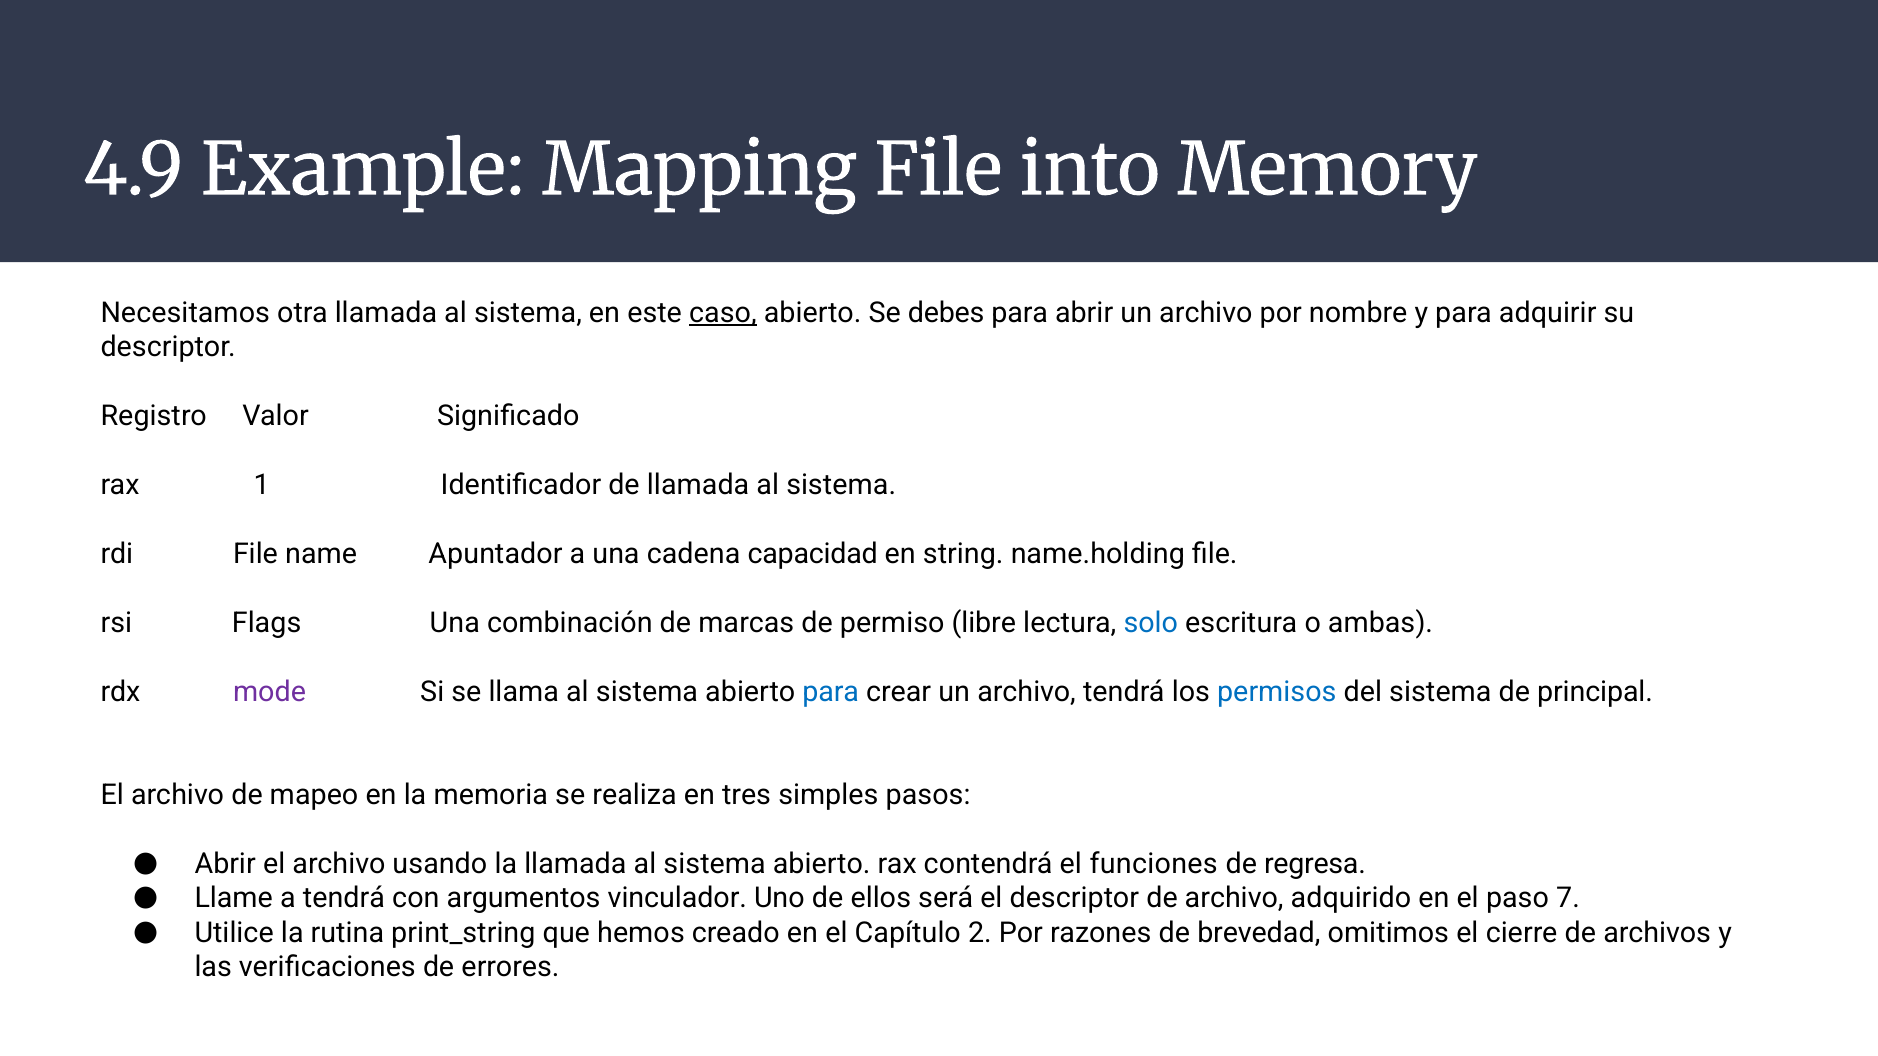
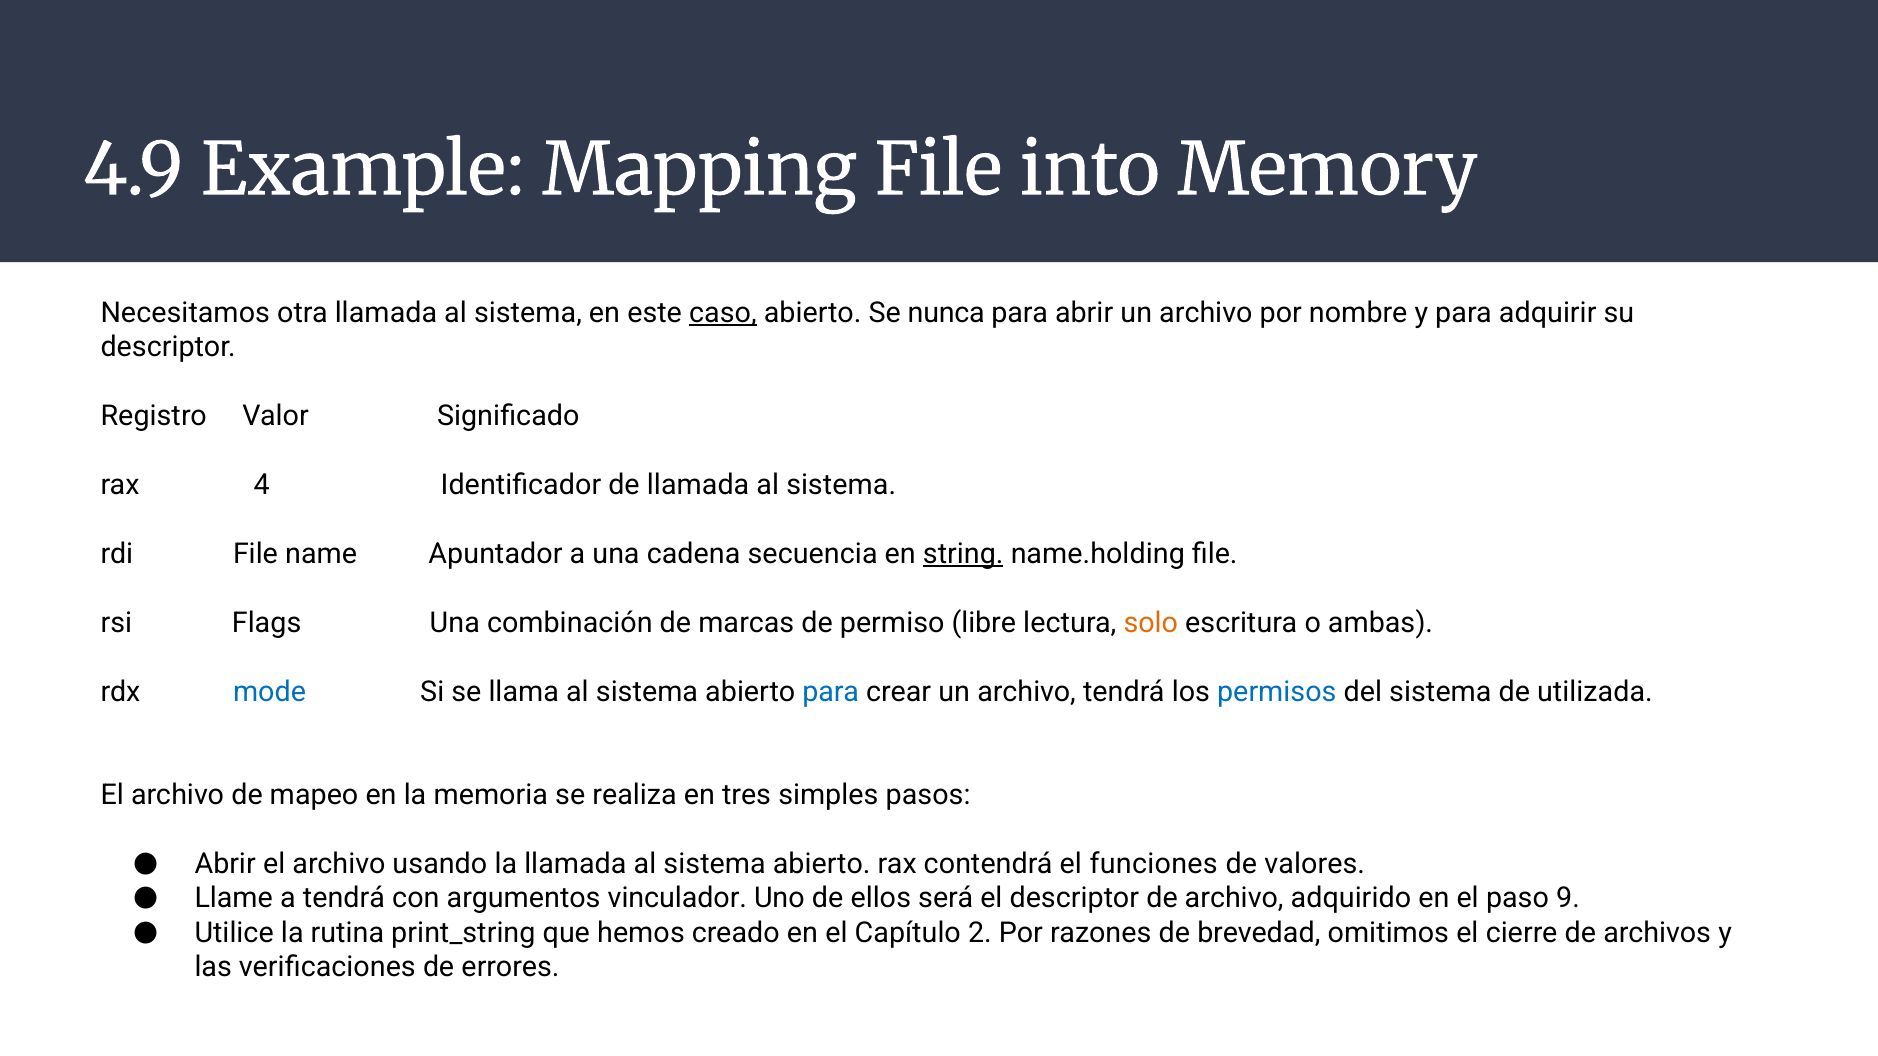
debes: debes -> nunca
1: 1 -> 4
capacidad: capacidad -> secuencia
string underline: none -> present
solo colour: blue -> orange
mode colour: purple -> blue
principal: principal -> utilizada
regresa: regresa -> valores
7: 7 -> 9
